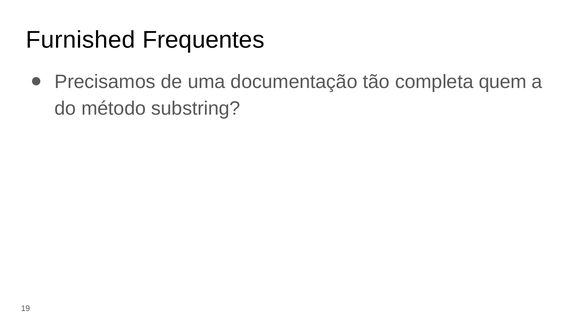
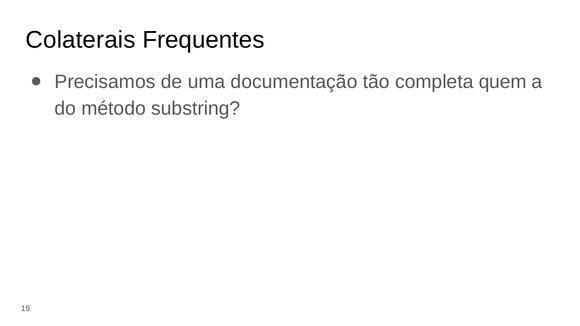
Furnished: Furnished -> Colaterais
